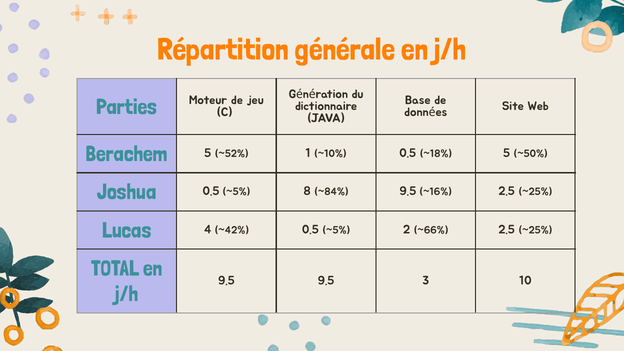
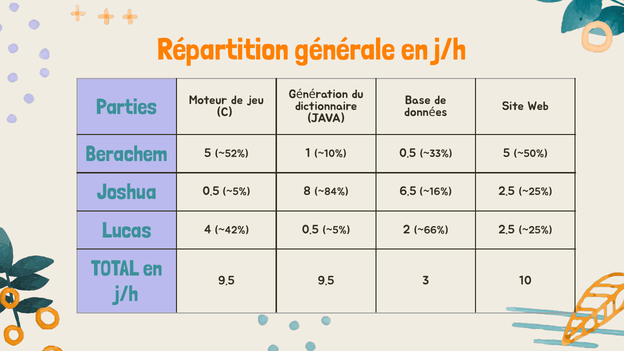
~18%: ~18% -> ~33%
~84% 9.5: 9.5 -> 6.5
